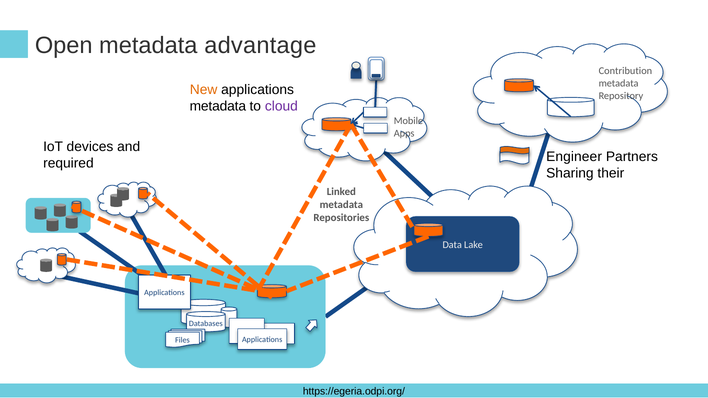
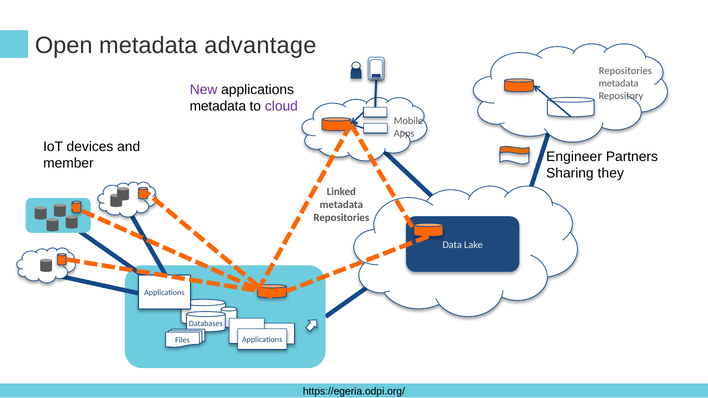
Contribution at (625, 71): Contribution -> Repositories
New colour: orange -> purple
required: required -> member
their: their -> they
